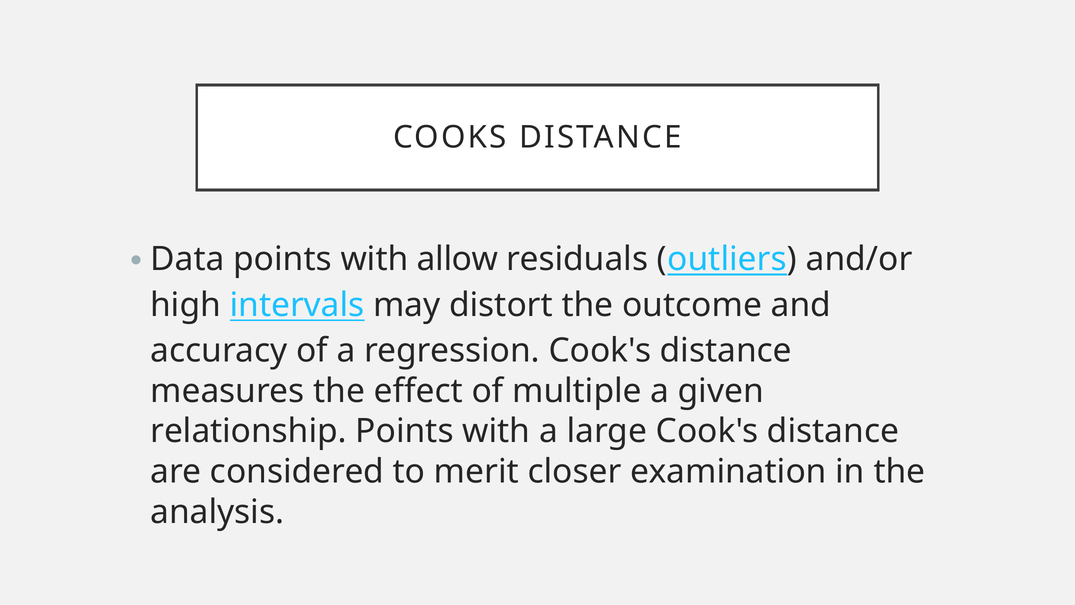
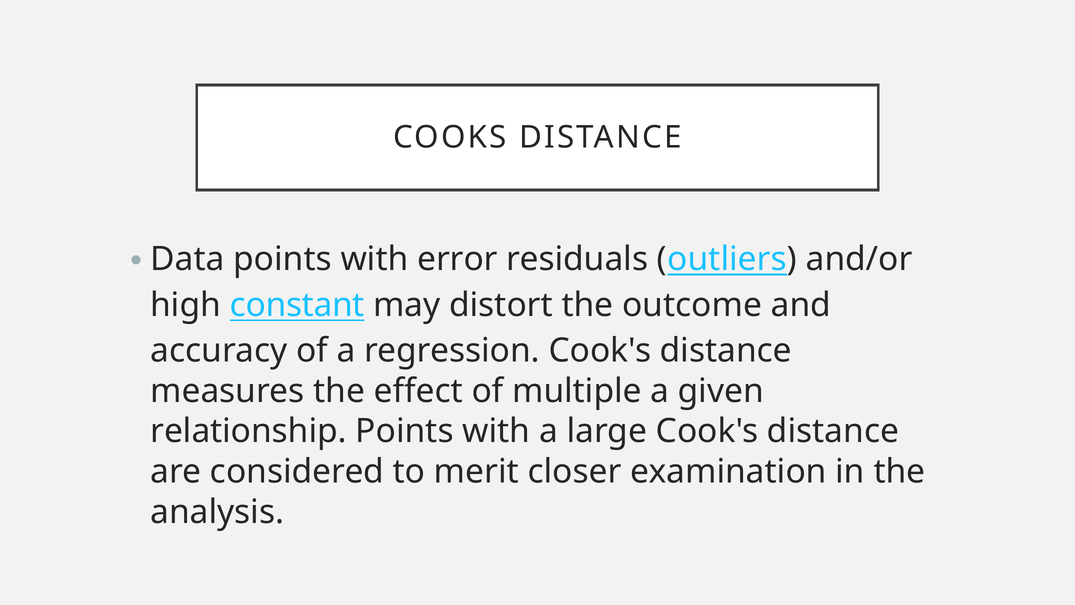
allow: allow -> error
intervals: intervals -> constant
